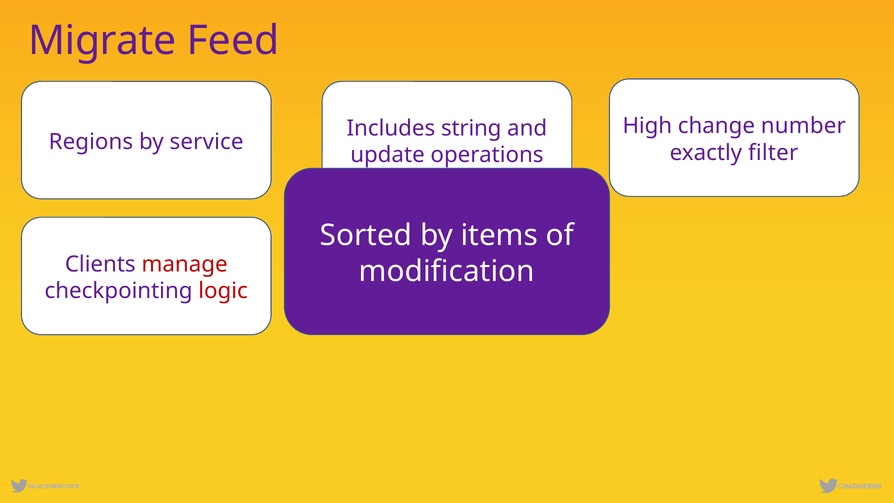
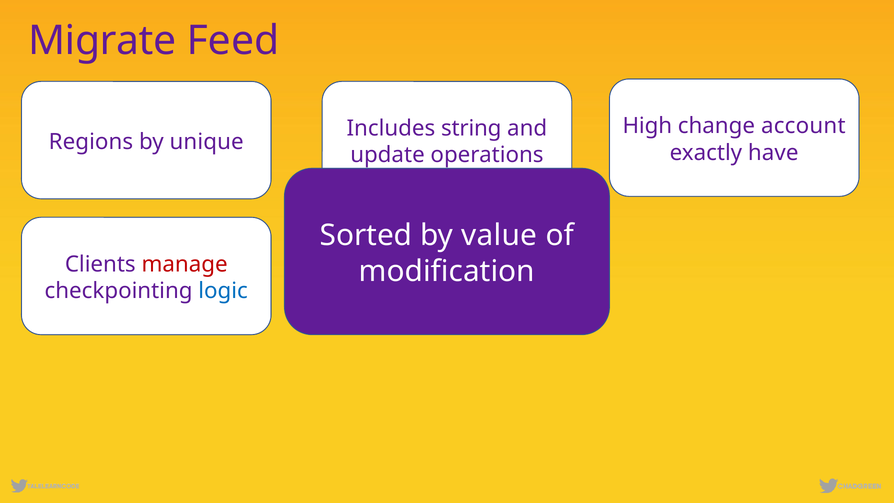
number: number -> account
service: service -> unique
filter: filter -> have
items: items -> value
logic colour: red -> blue
